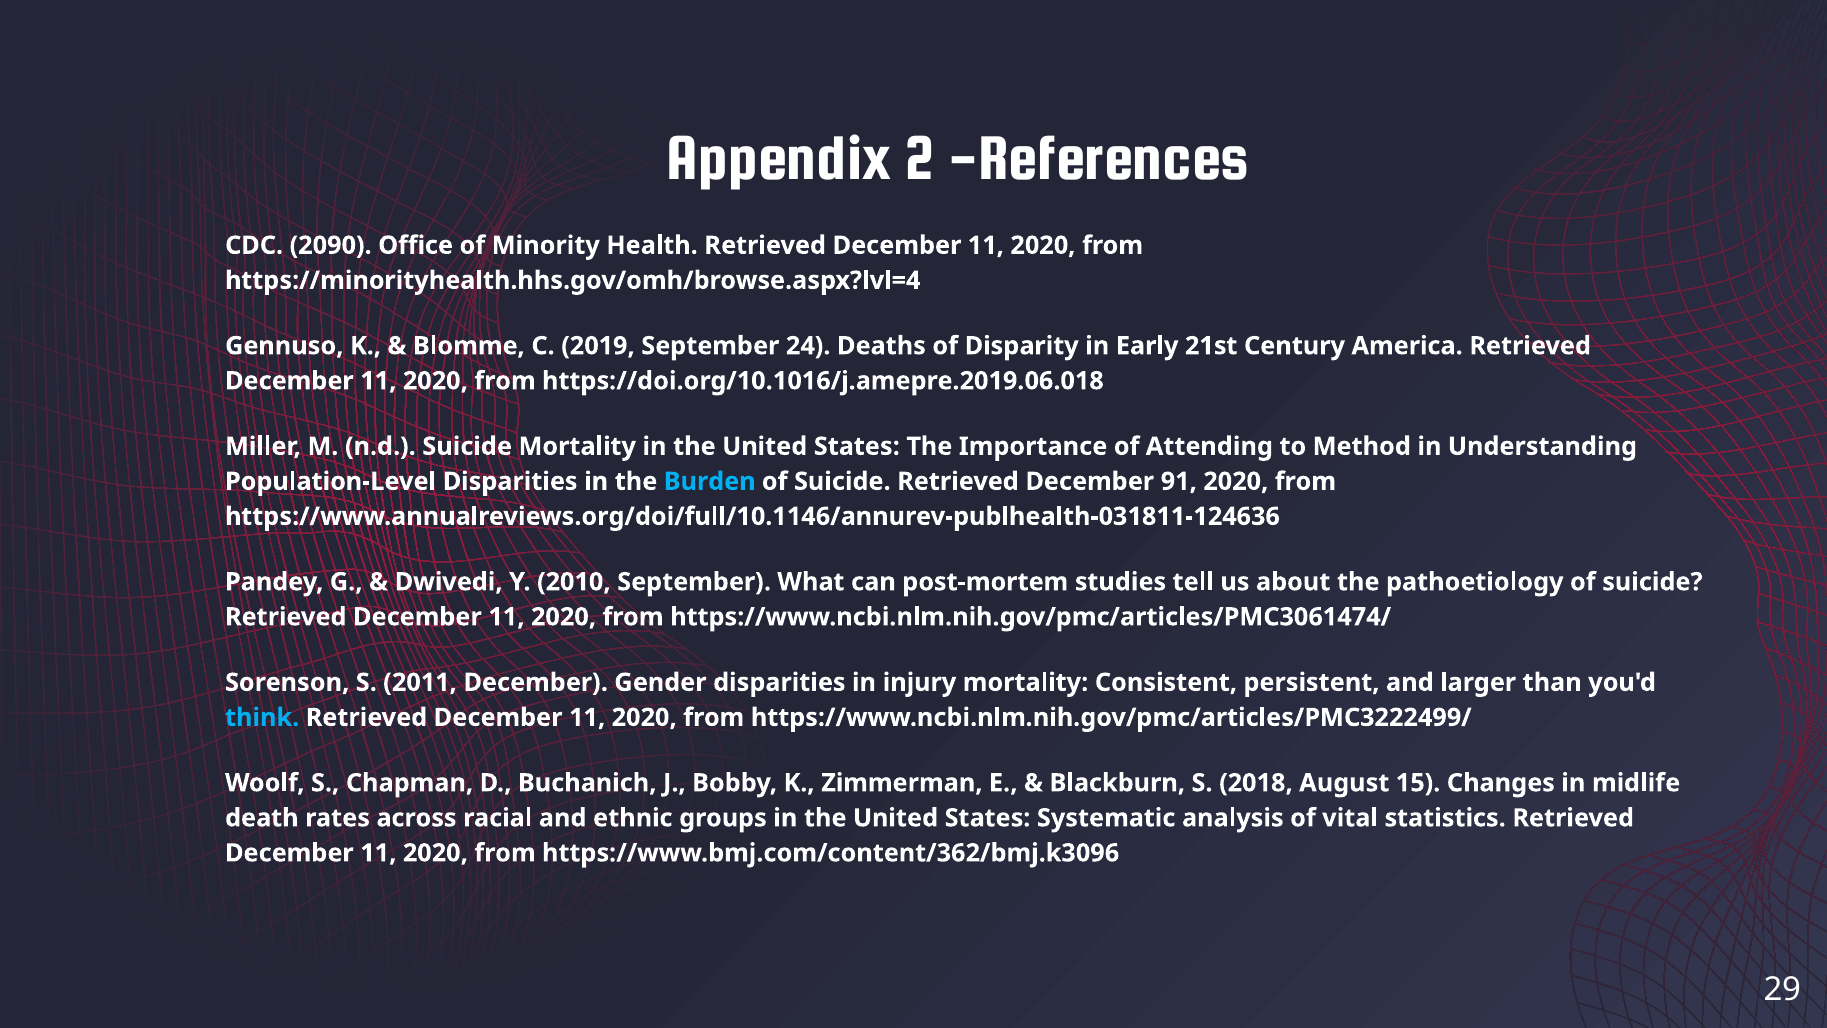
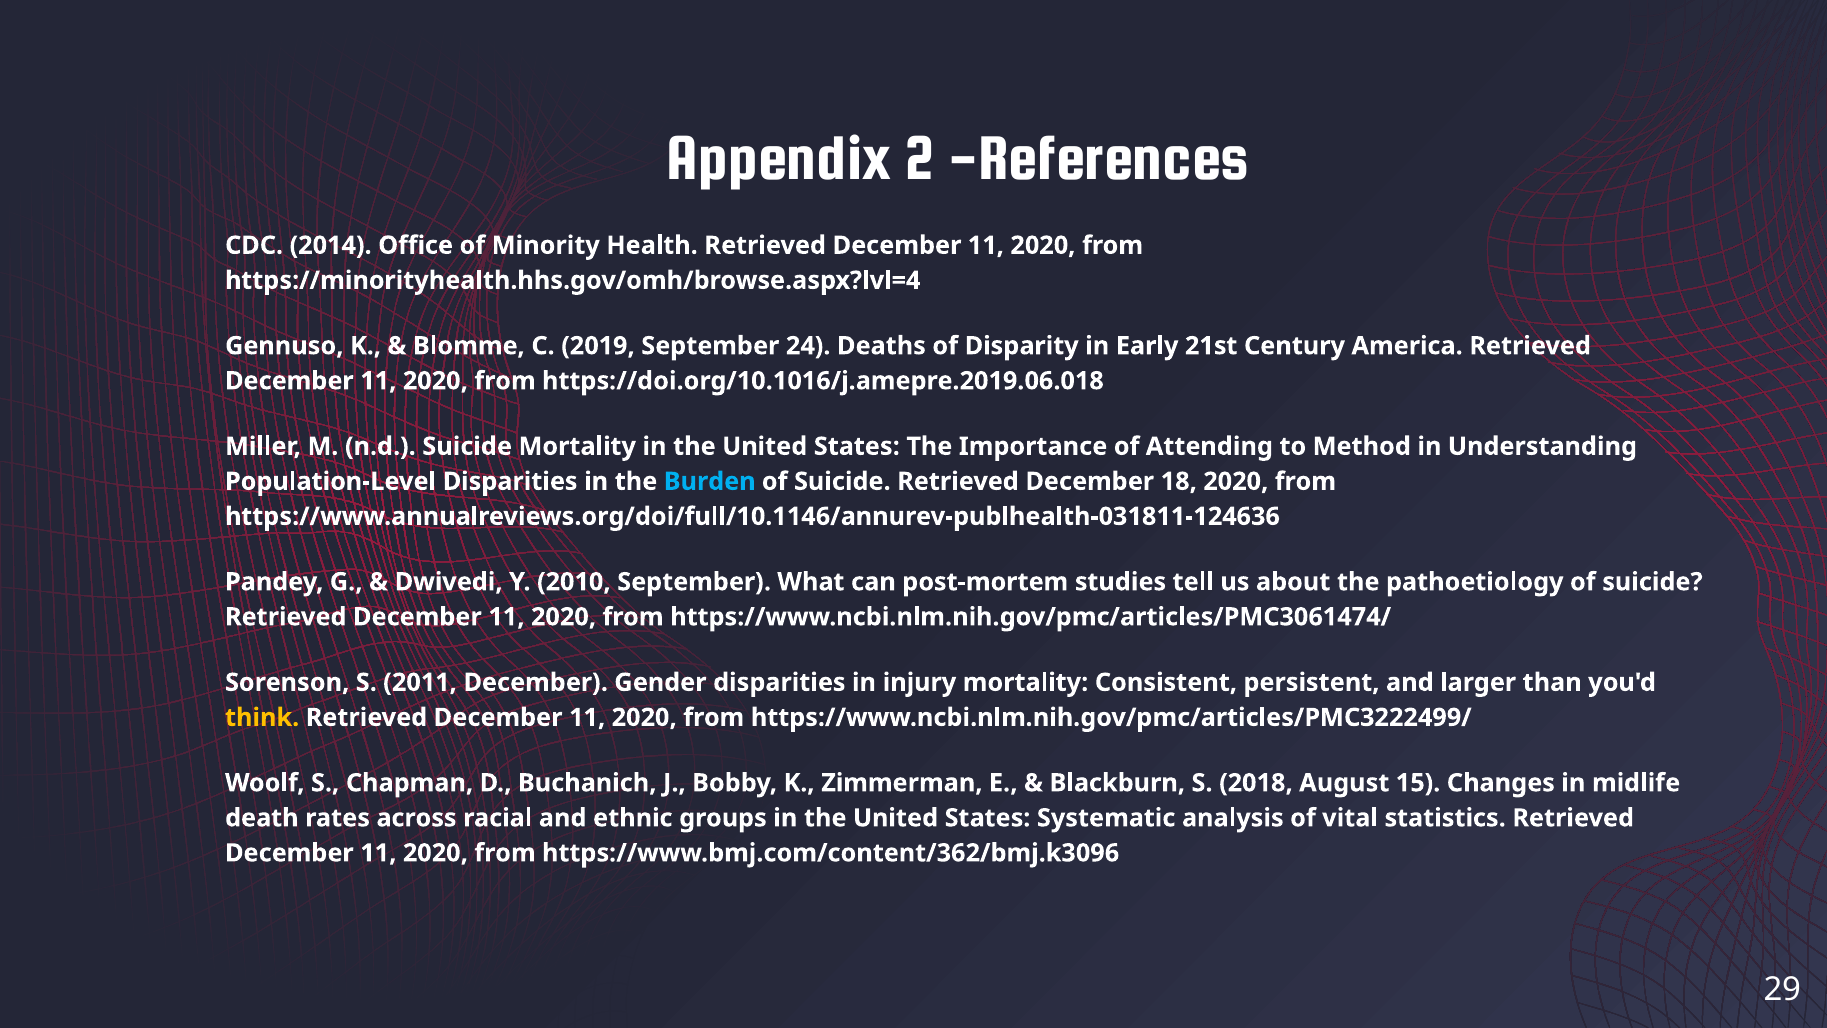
2090: 2090 -> 2014
91: 91 -> 18
think colour: light blue -> yellow
